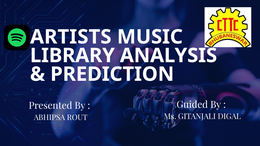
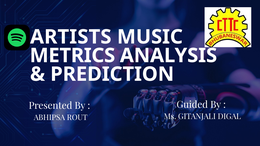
LIBRARY: LIBRARY -> METRICS
